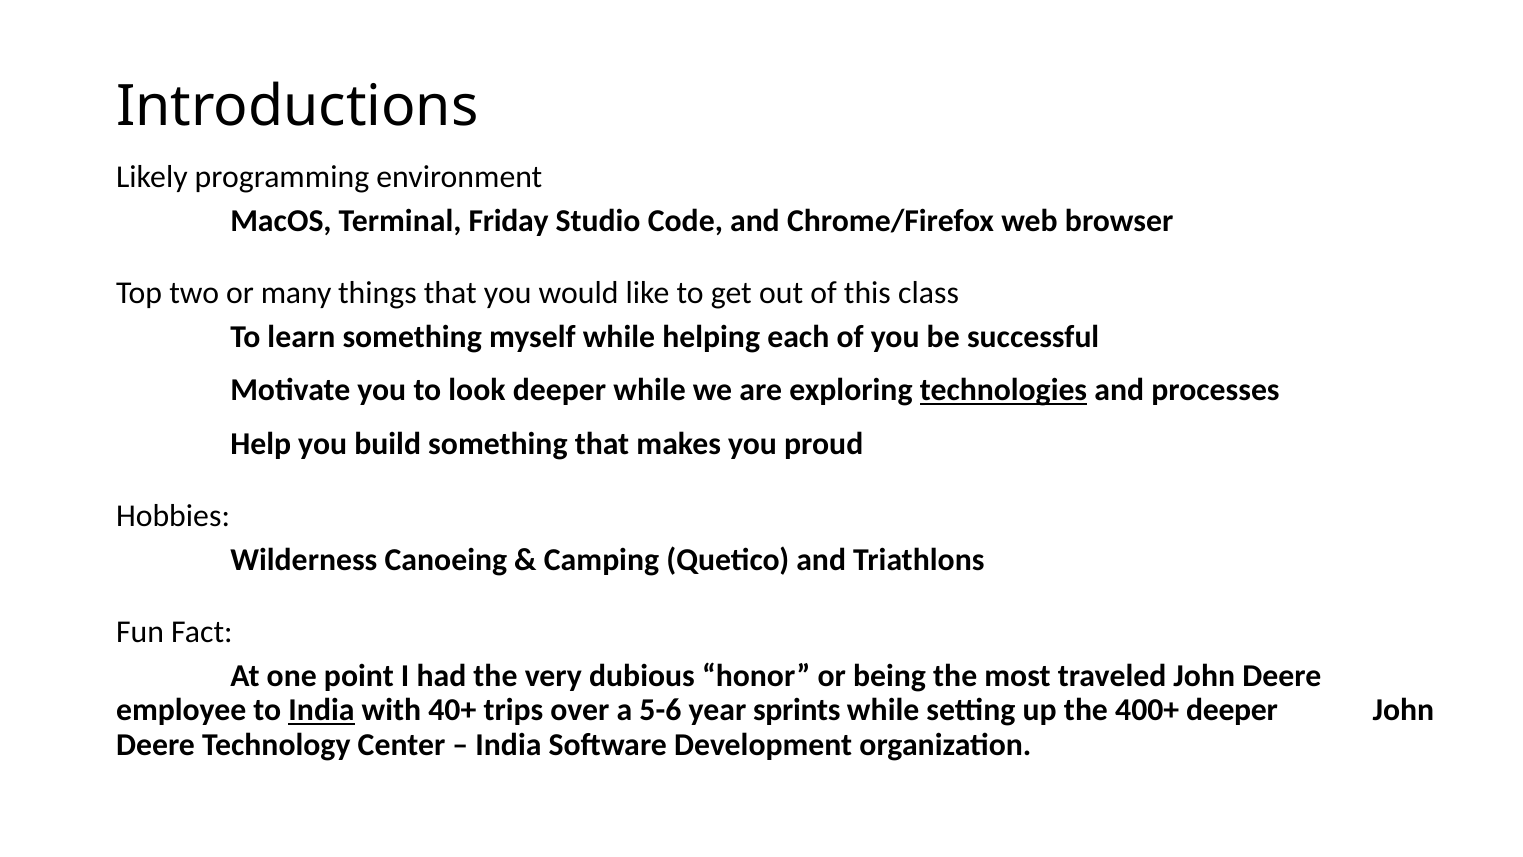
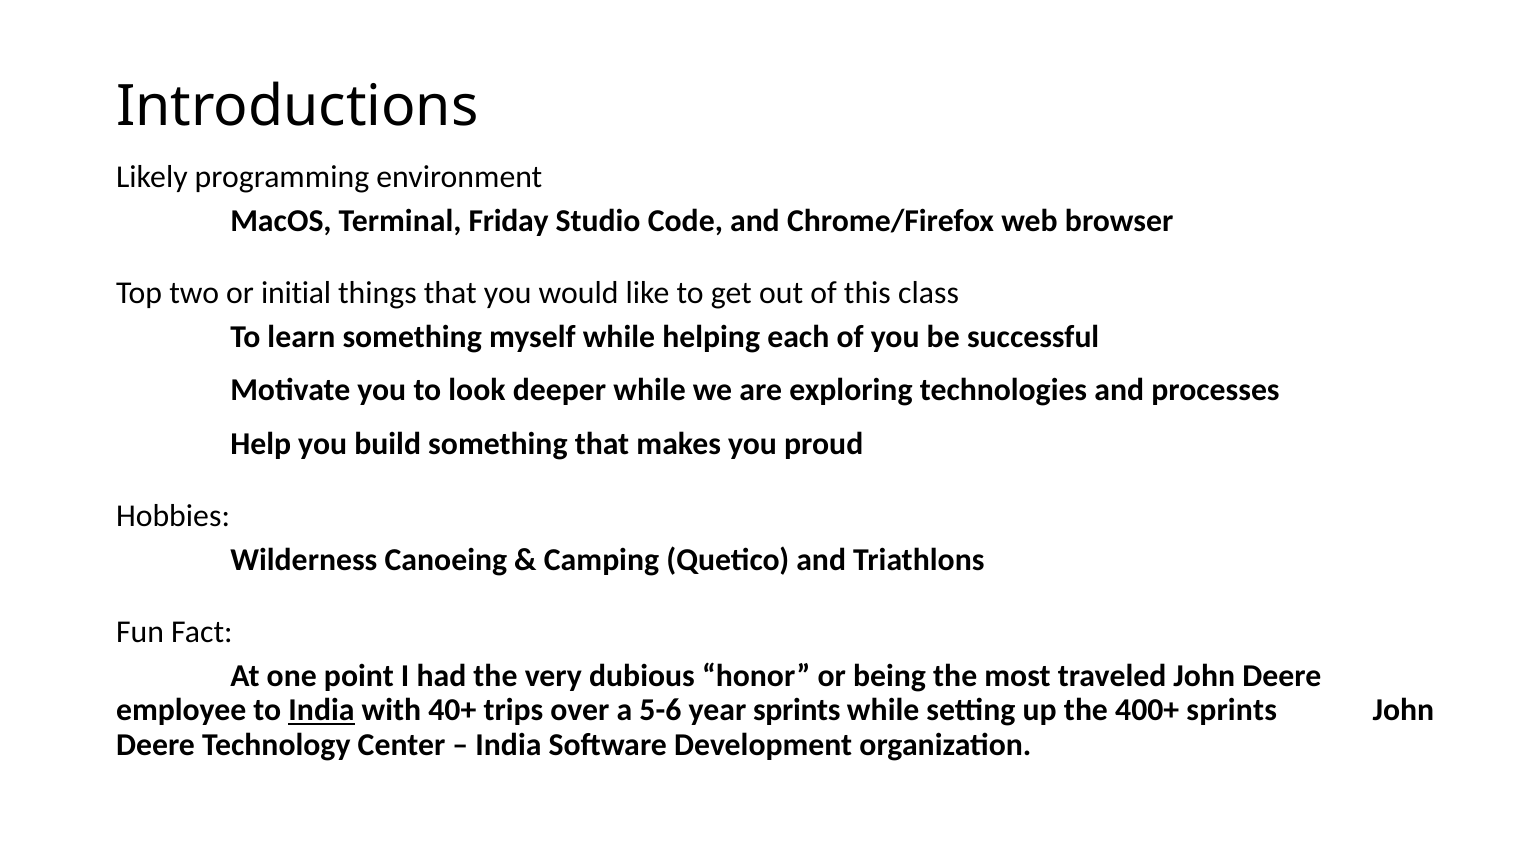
many: many -> initial
technologies underline: present -> none
400+ deeper: deeper -> sprints
